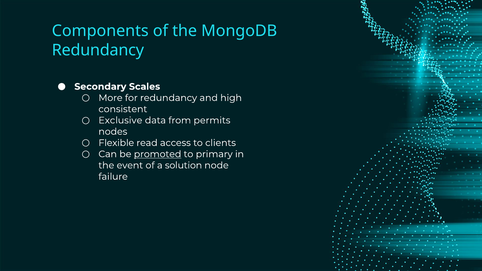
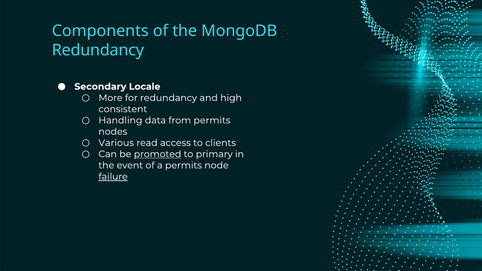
Scales: Scales -> Locale
Exclusive: Exclusive -> Handling
Flexible: Flexible -> Various
a solution: solution -> permits
failure underline: none -> present
